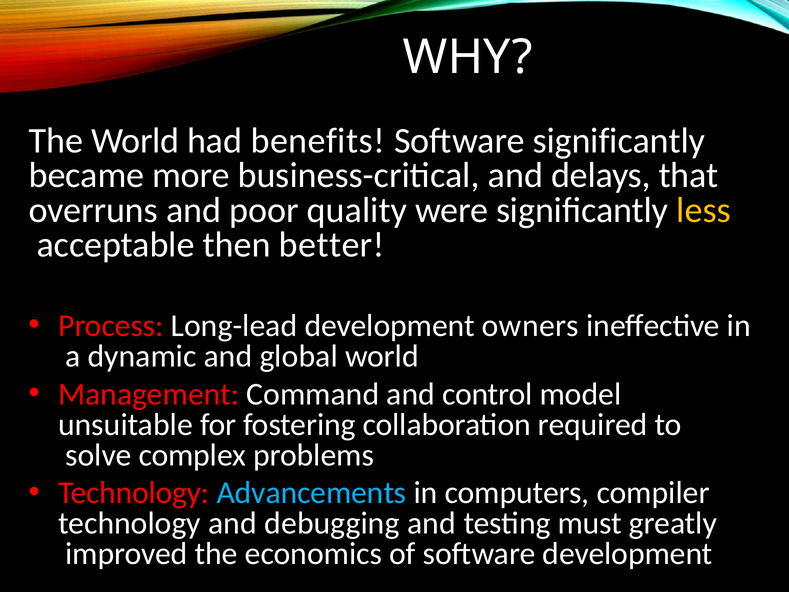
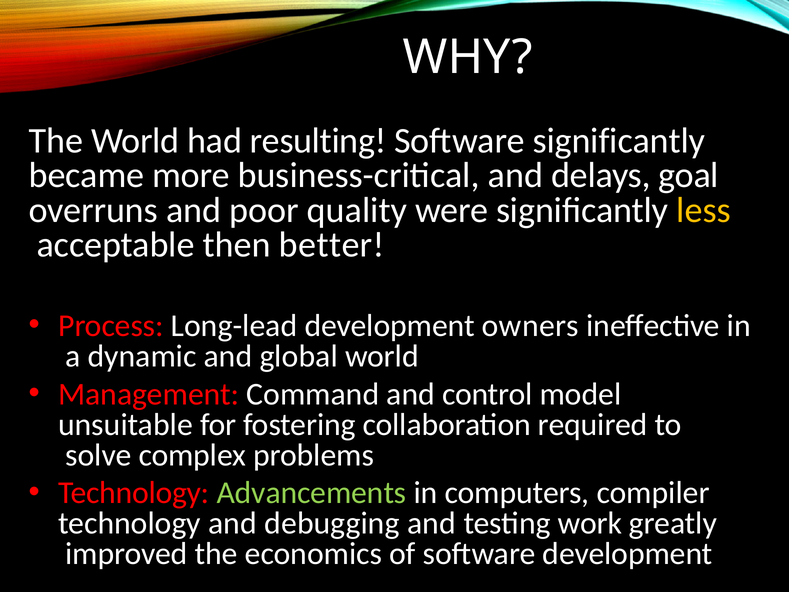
benefits: benefits -> resulting
that: that -> goal
Advancements colour: light blue -> light green
must: must -> work
